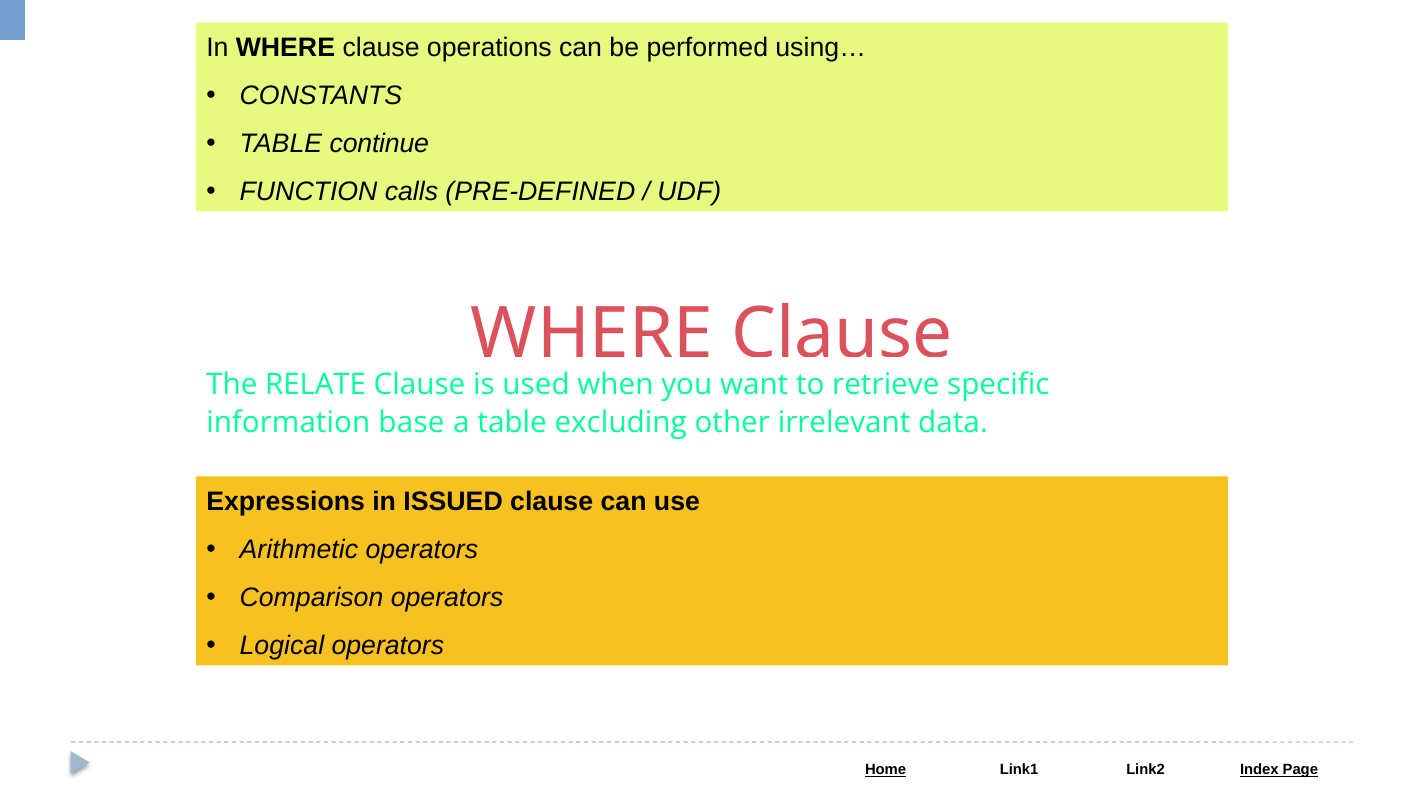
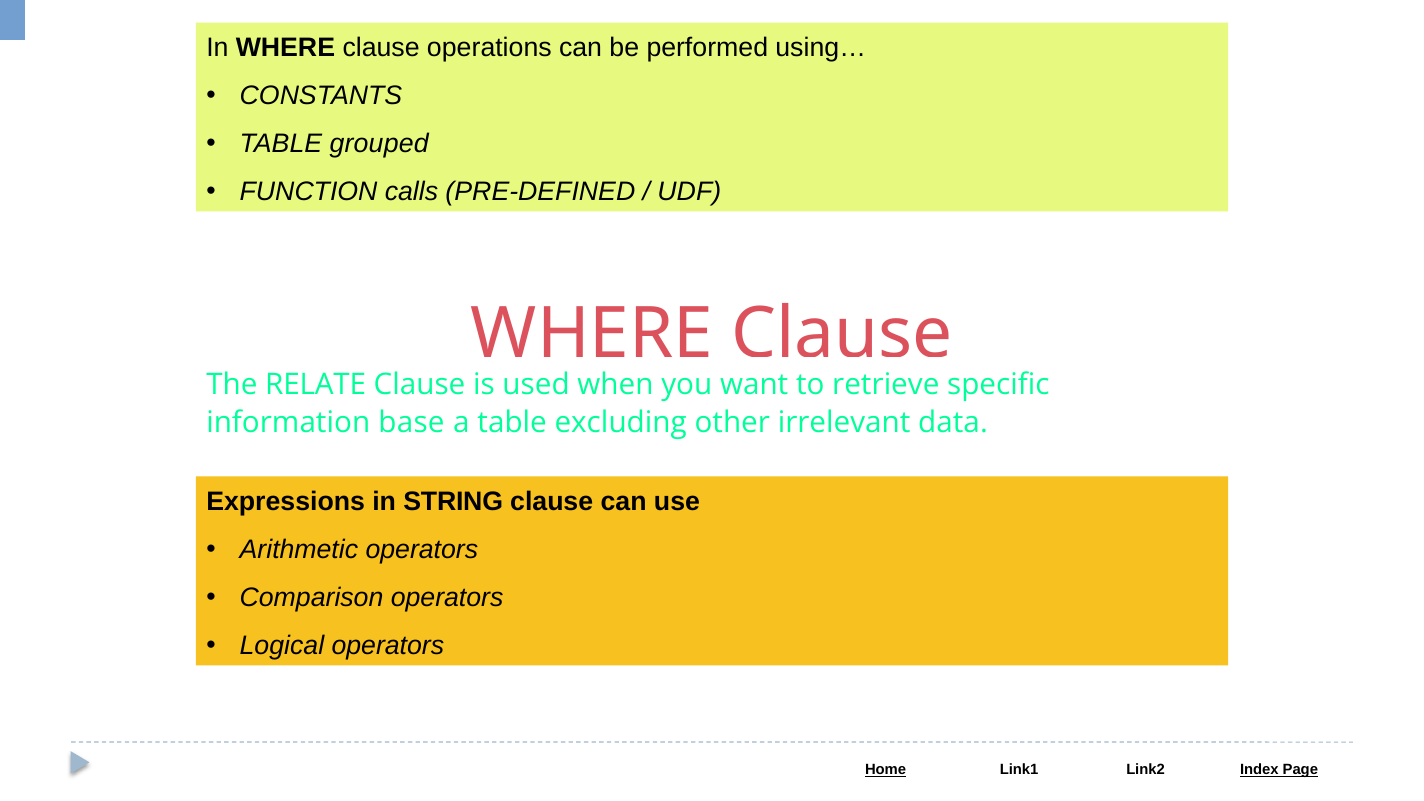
continue: continue -> grouped
ISSUED: ISSUED -> STRING
